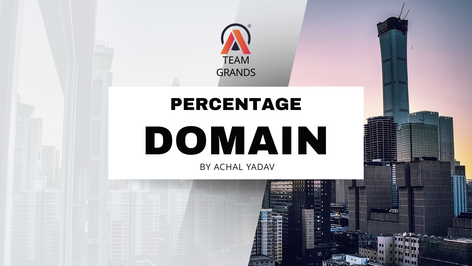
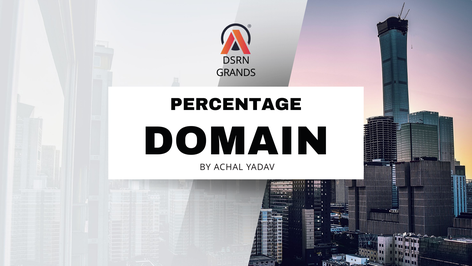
TEAM: TEAM -> DSRN
